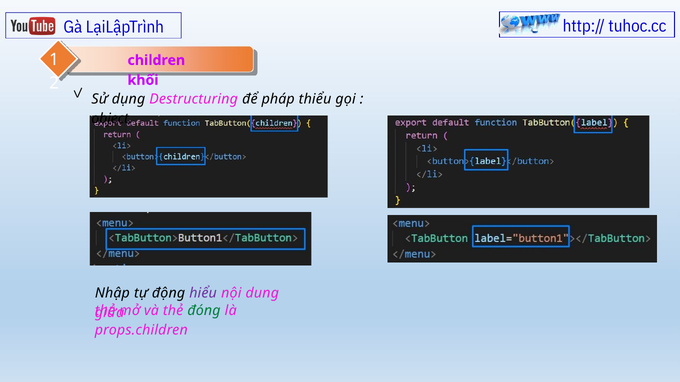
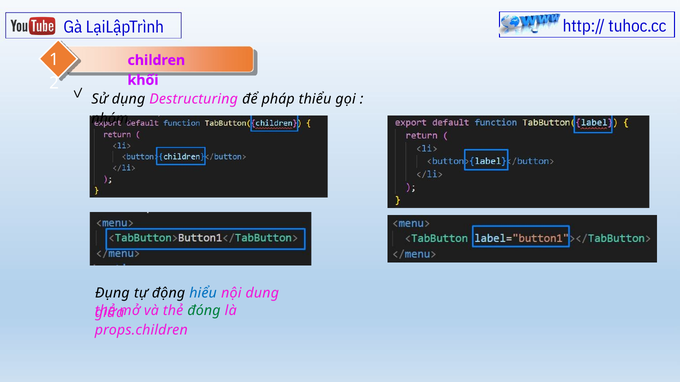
object: object -> nhóm
Nhập: Nhập -> Đụng
hiểu colour: purple -> blue
